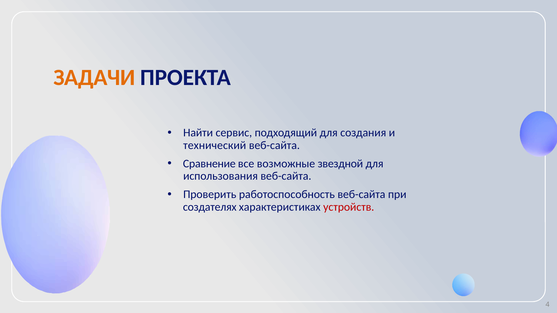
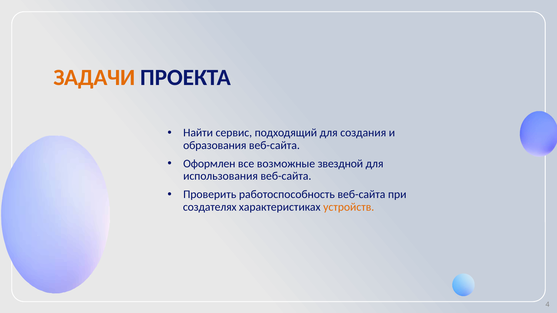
технический: технический -> образования
Сравнение: Сравнение -> Оформлен
устройств colour: red -> orange
